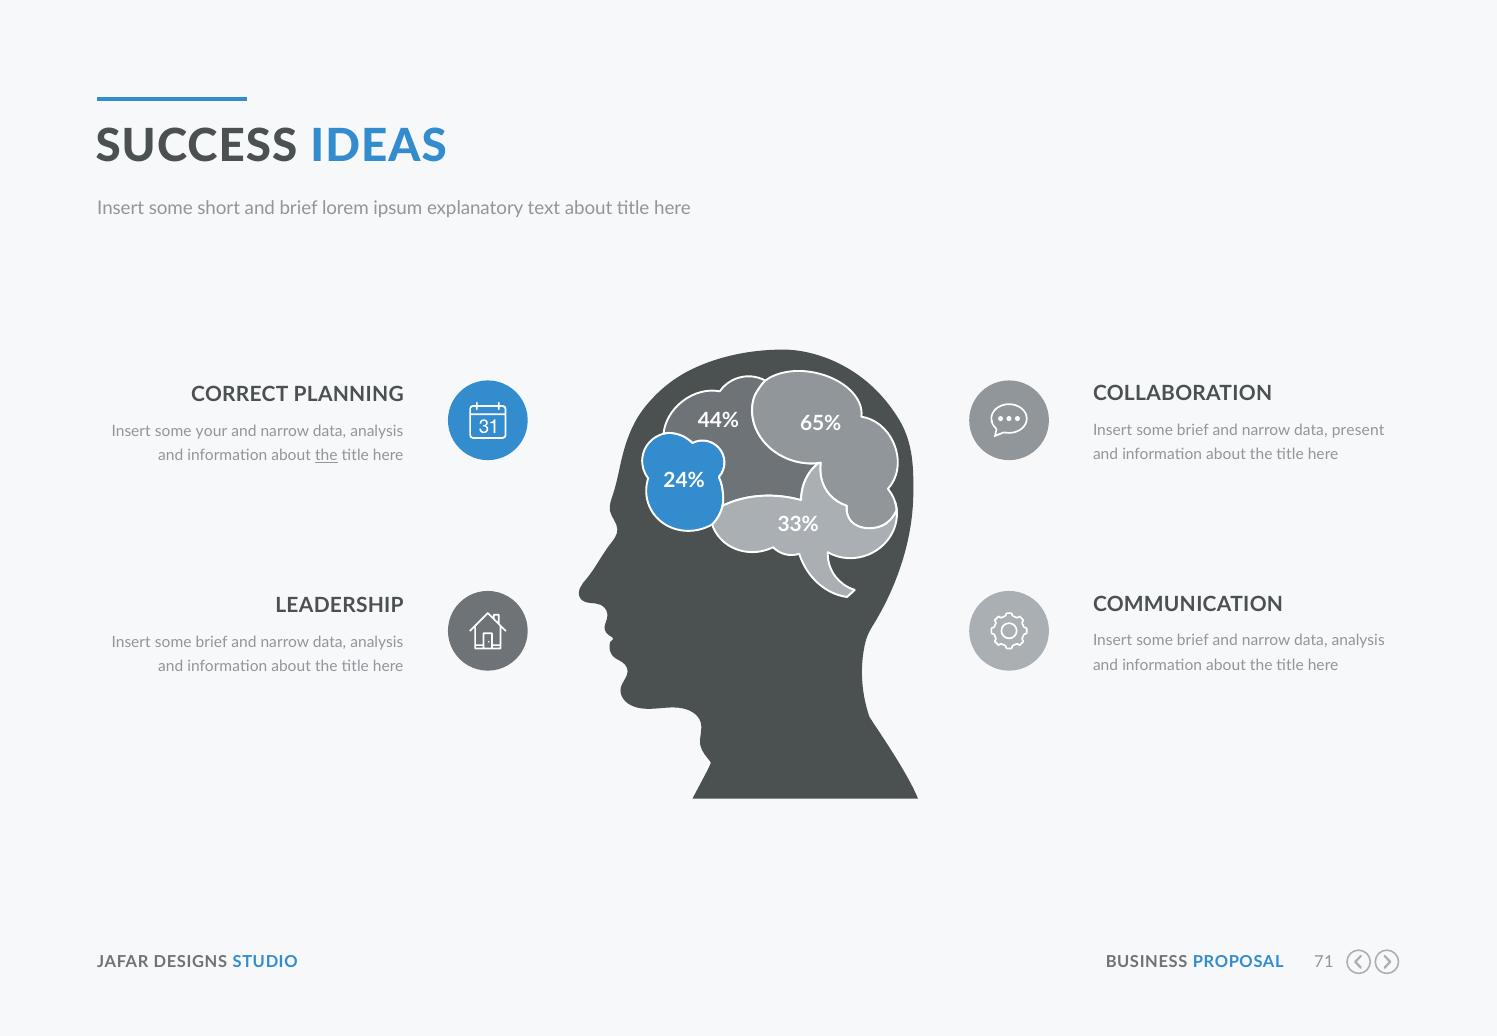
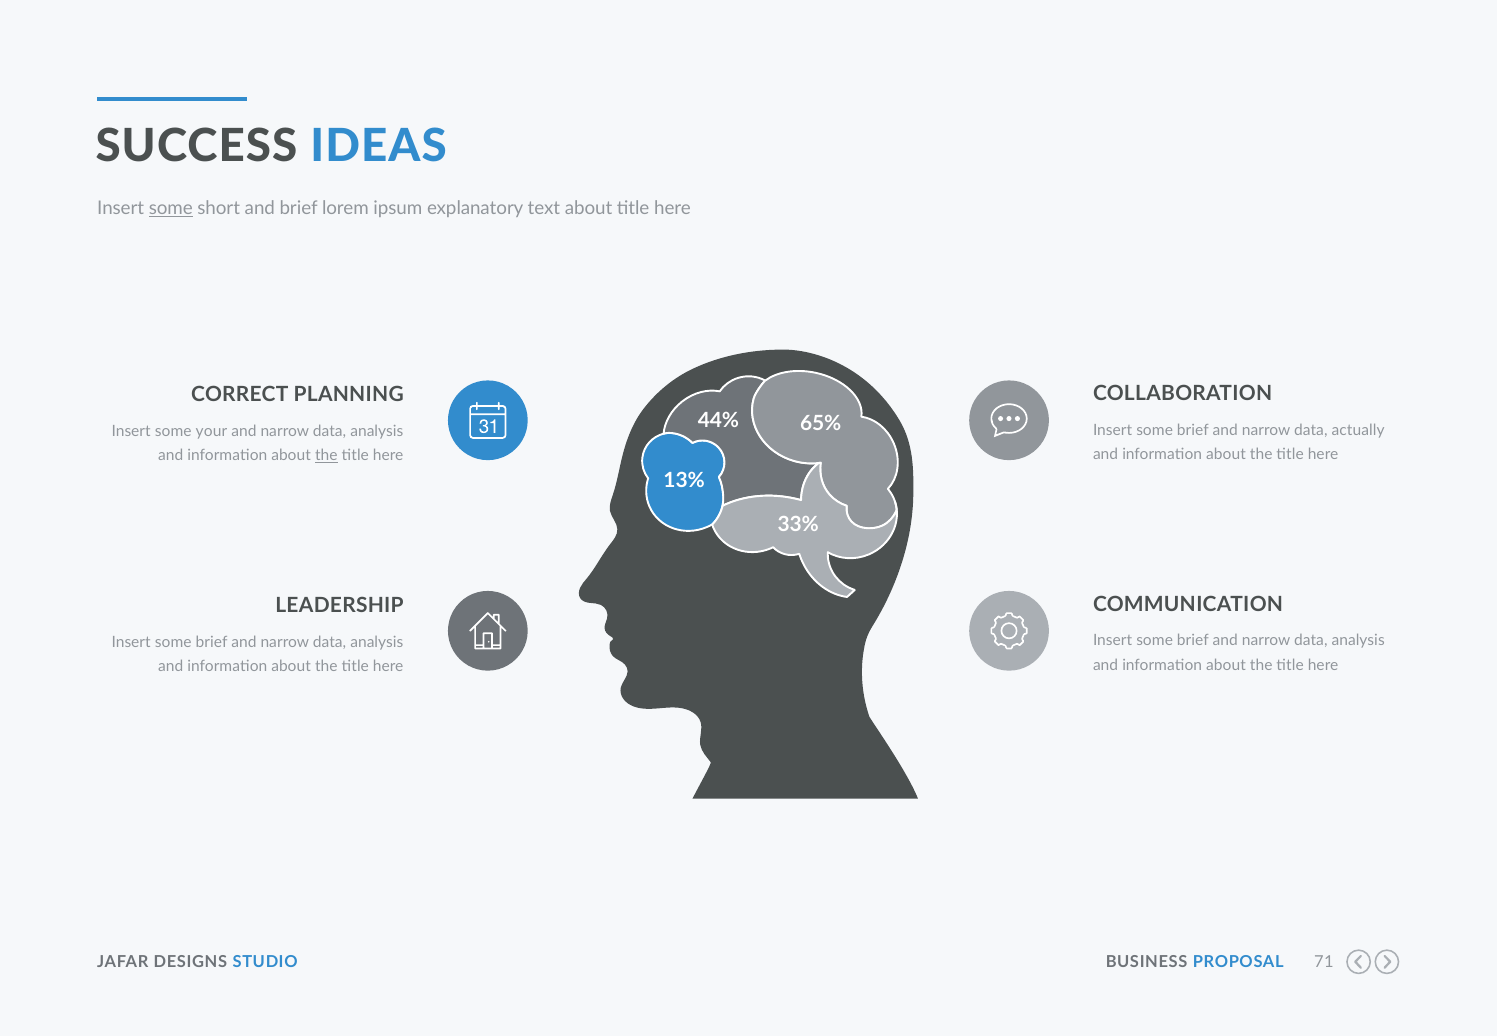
some at (171, 208) underline: none -> present
present: present -> actually
24%: 24% -> 13%
